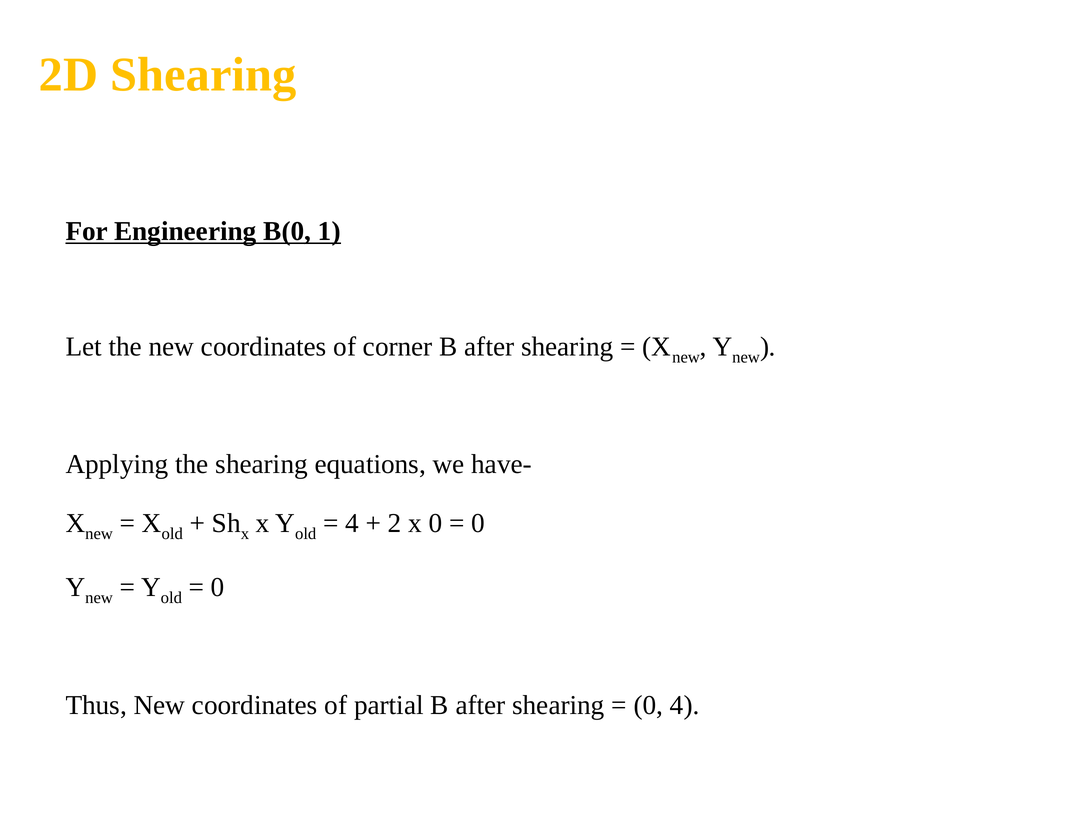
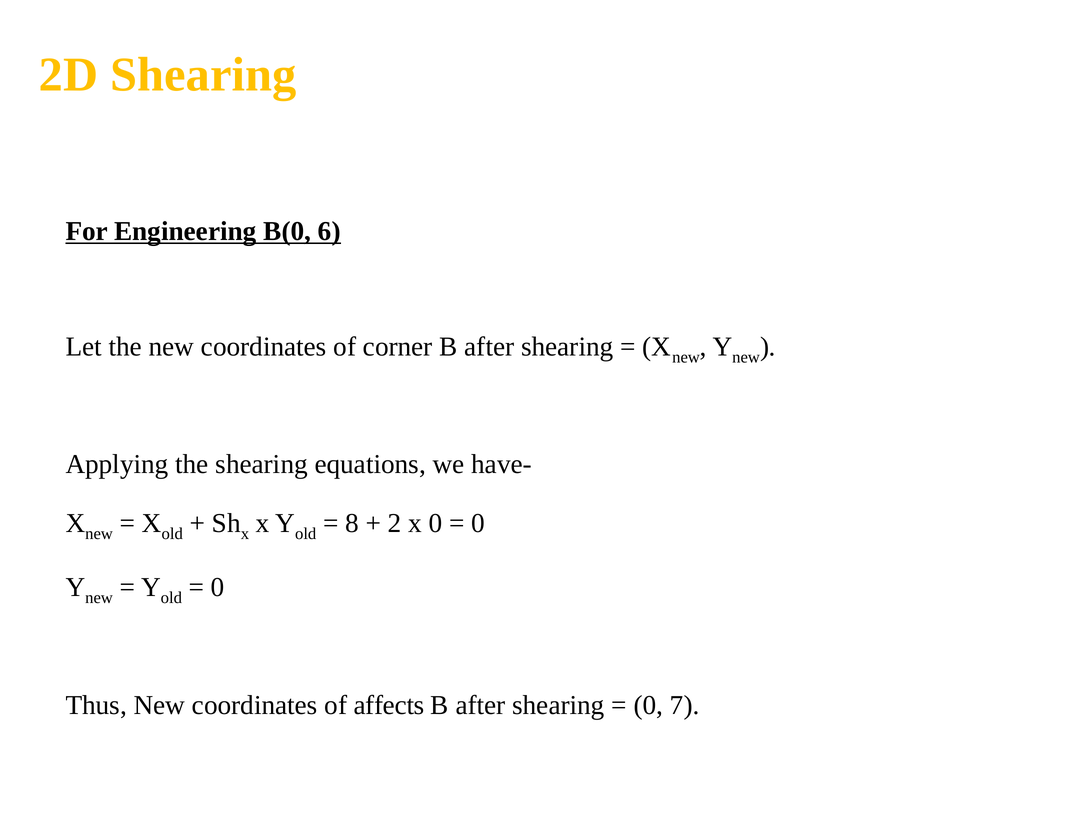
1: 1 -> 6
4 at (352, 523): 4 -> 8
partial: partial -> affects
0 4: 4 -> 7
